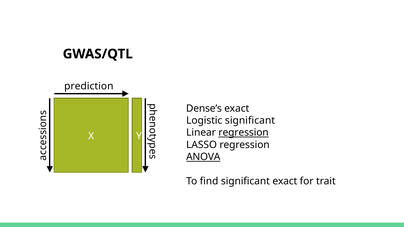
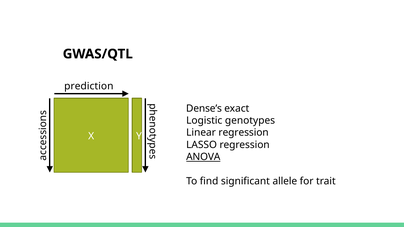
Logistic significant: significant -> genotypes
regression at (244, 133) underline: present -> none
significant exact: exact -> allele
